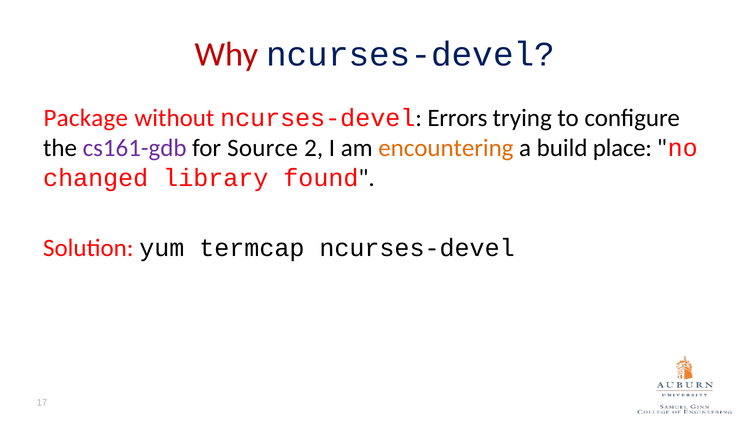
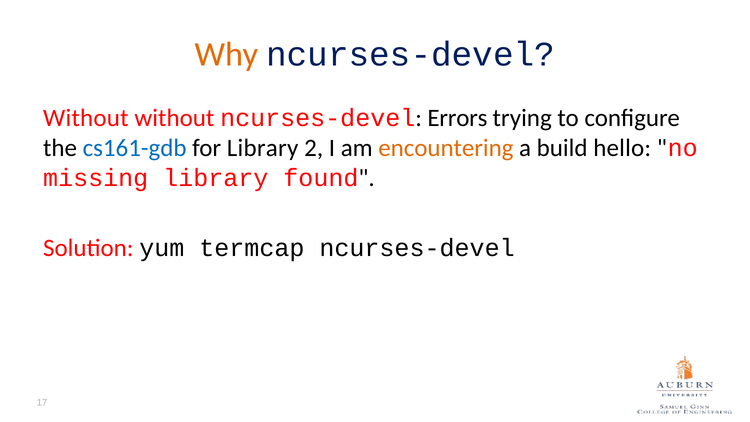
Why colour: red -> orange
Package at (86, 118): Package -> Without
cs161-gdb colour: purple -> blue
for Source: Source -> Library
place: place -> hello
changed: changed -> missing
